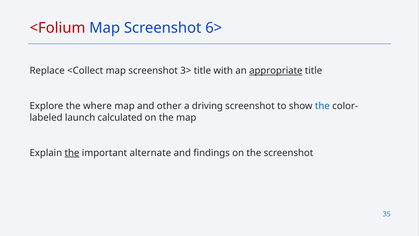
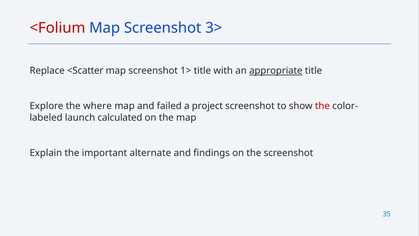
6>: 6> -> 3>
<Collect: <Collect -> <Scatter
3>: 3> -> 1>
other: other -> failed
driving: driving -> project
the at (322, 106) colour: blue -> red
the at (72, 153) underline: present -> none
